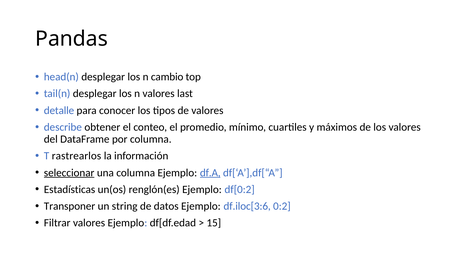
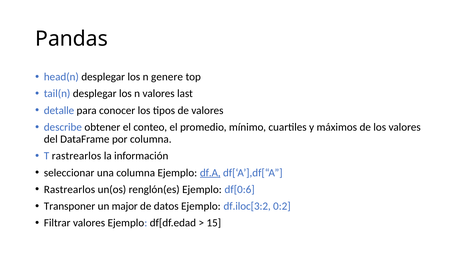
cambio: cambio -> genere
seleccionar underline: present -> none
Estadísticas at (70, 189): Estadísticas -> Rastrearlos
df[0:2: df[0:2 -> df[0:6
string: string -> major
df.iloc[3:6: df.iloc[3:6 -> df.iloc[3:2
